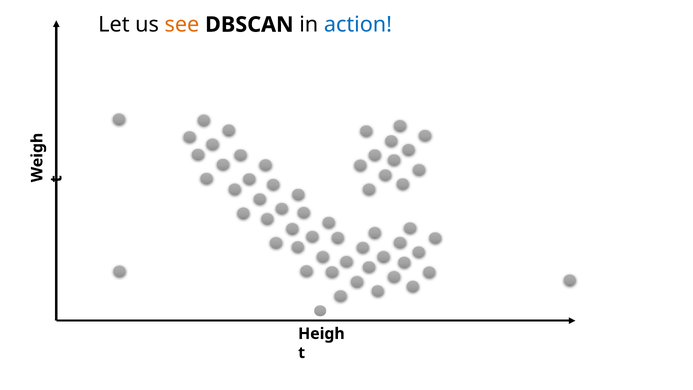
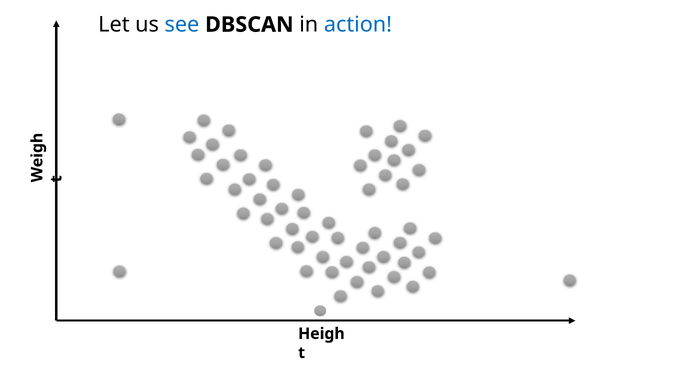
see colour: orange -> blue
